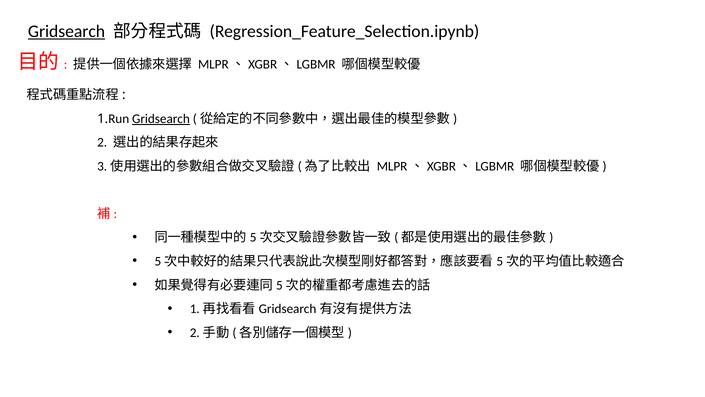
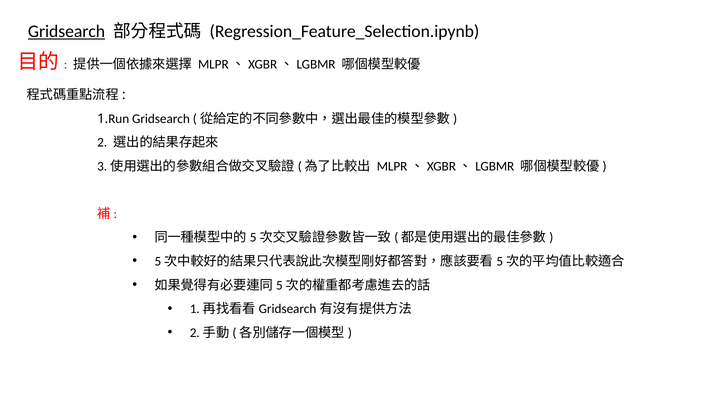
Gridsearch at (161, 119) underline: present -> none
